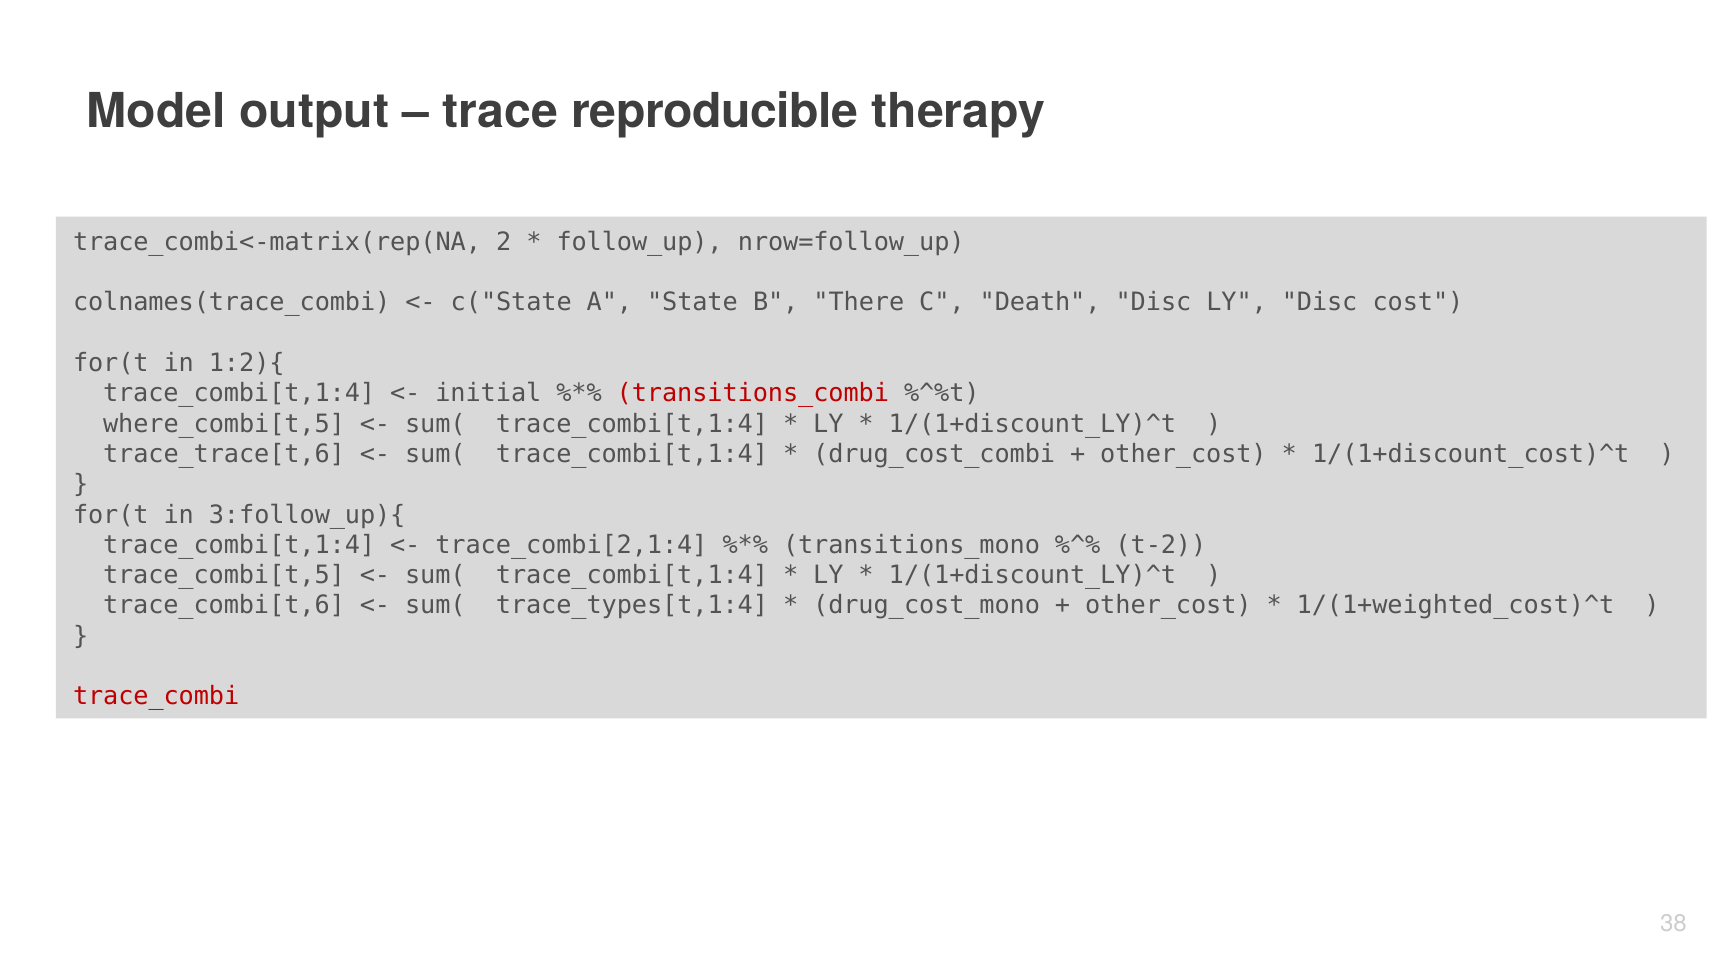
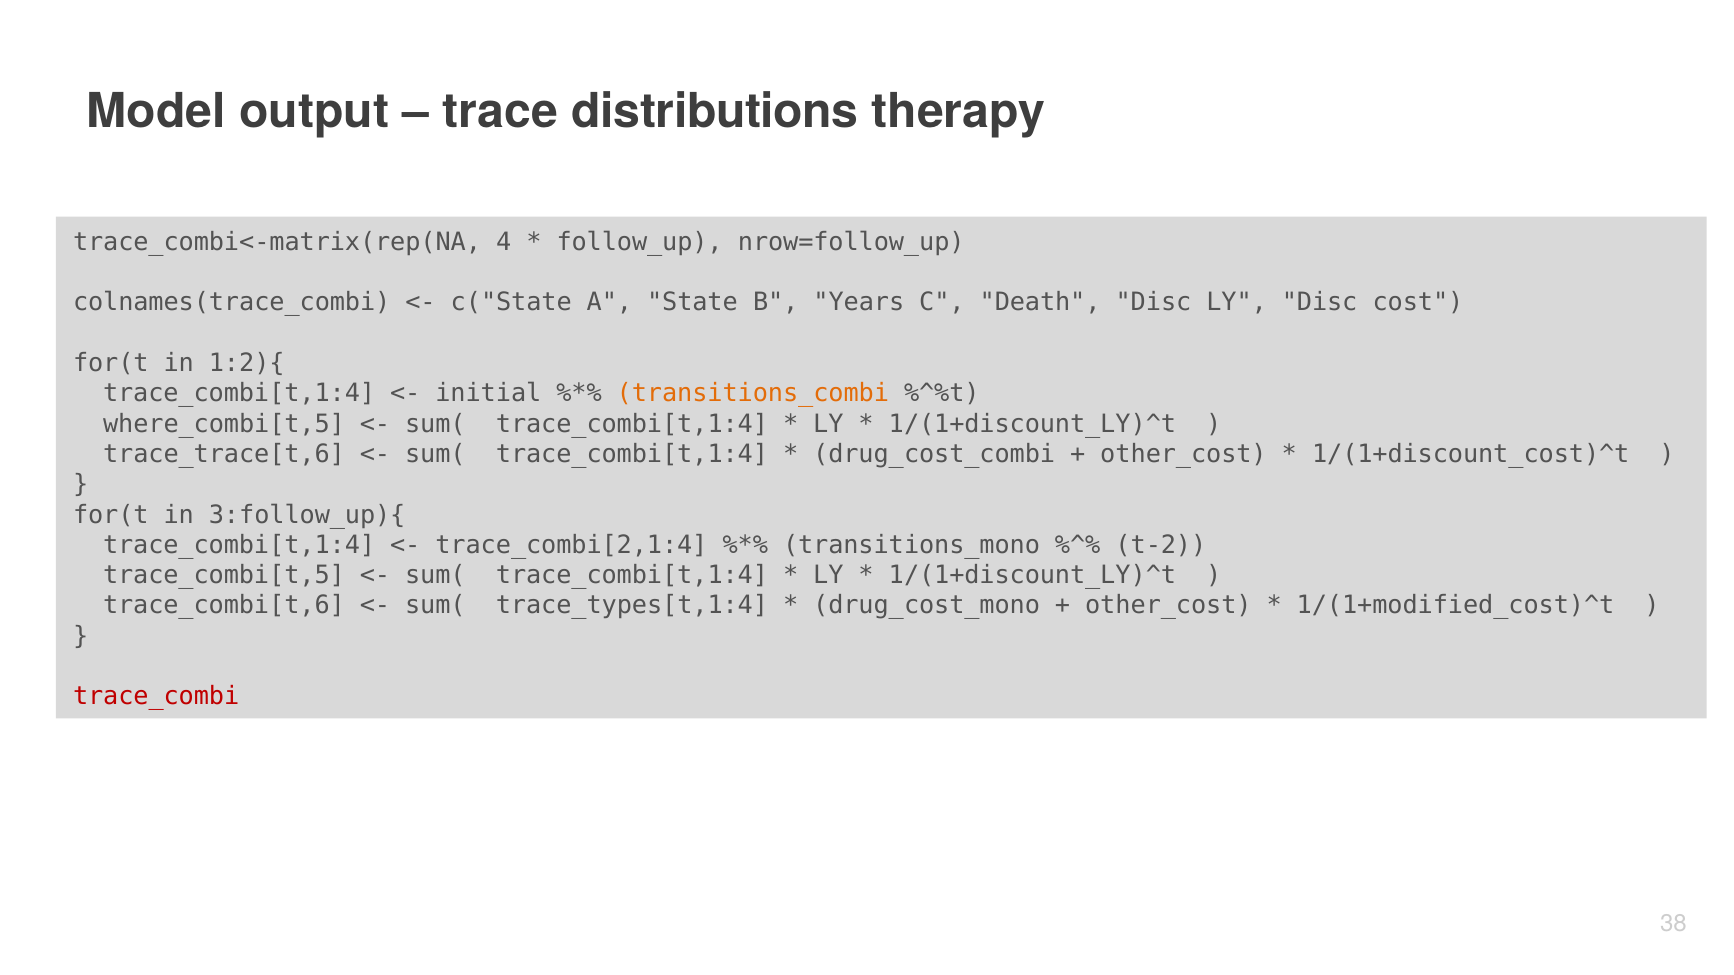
reproducible: reproducible -> distributions
2: 2 -> 4
There: There -> Years
transitions_combi colour: red -> orange
1/(1+weighted_cost)^t: 1/(1+weighted_cost)^t -> 1/(1+modified_cost)^t
